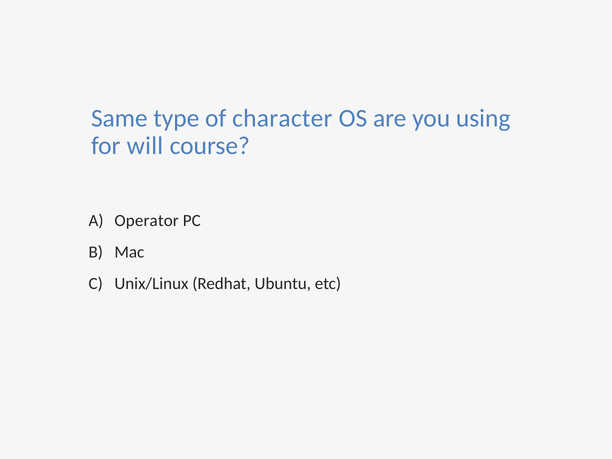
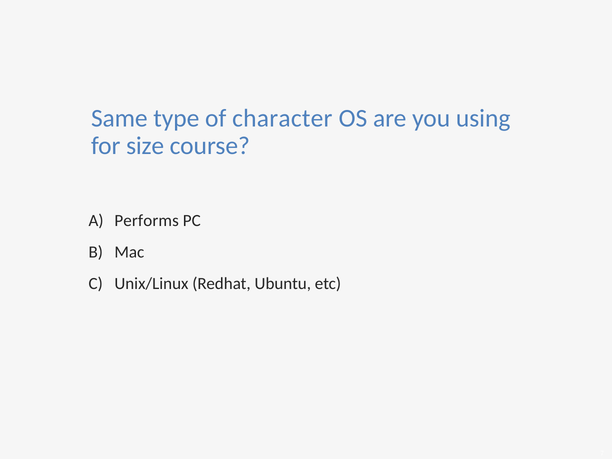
will: will -> size
Operator: Operator -> Performs
